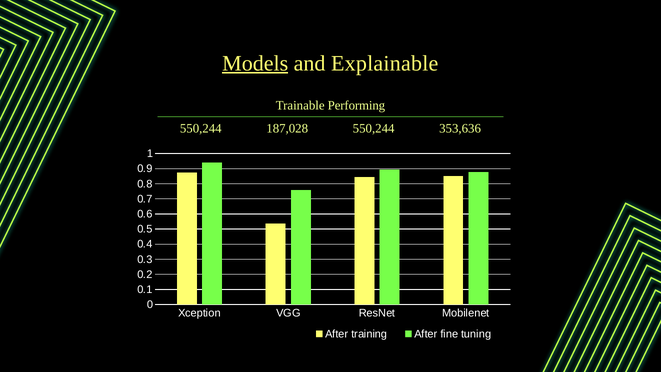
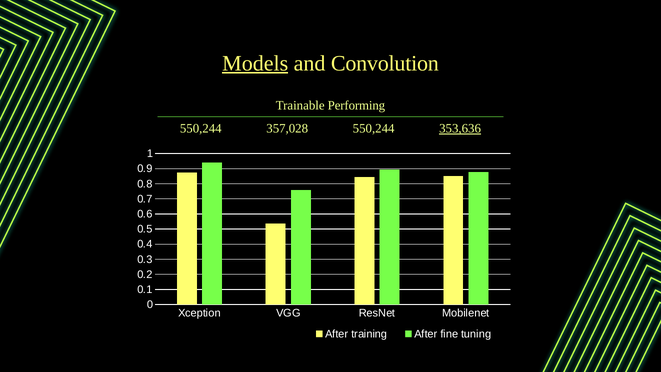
Explainable: Explainable -> Convolution
187,028: 187,028 -> 357,028
353,636 underline: none -> present
